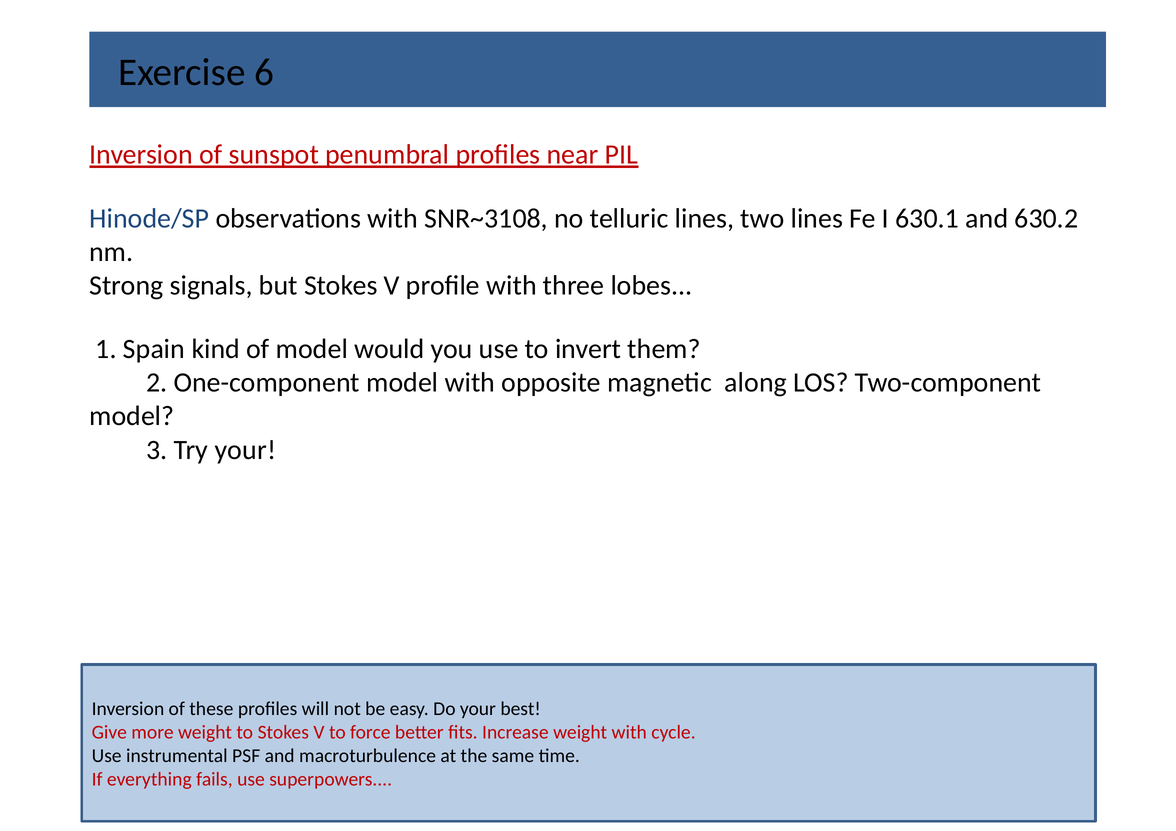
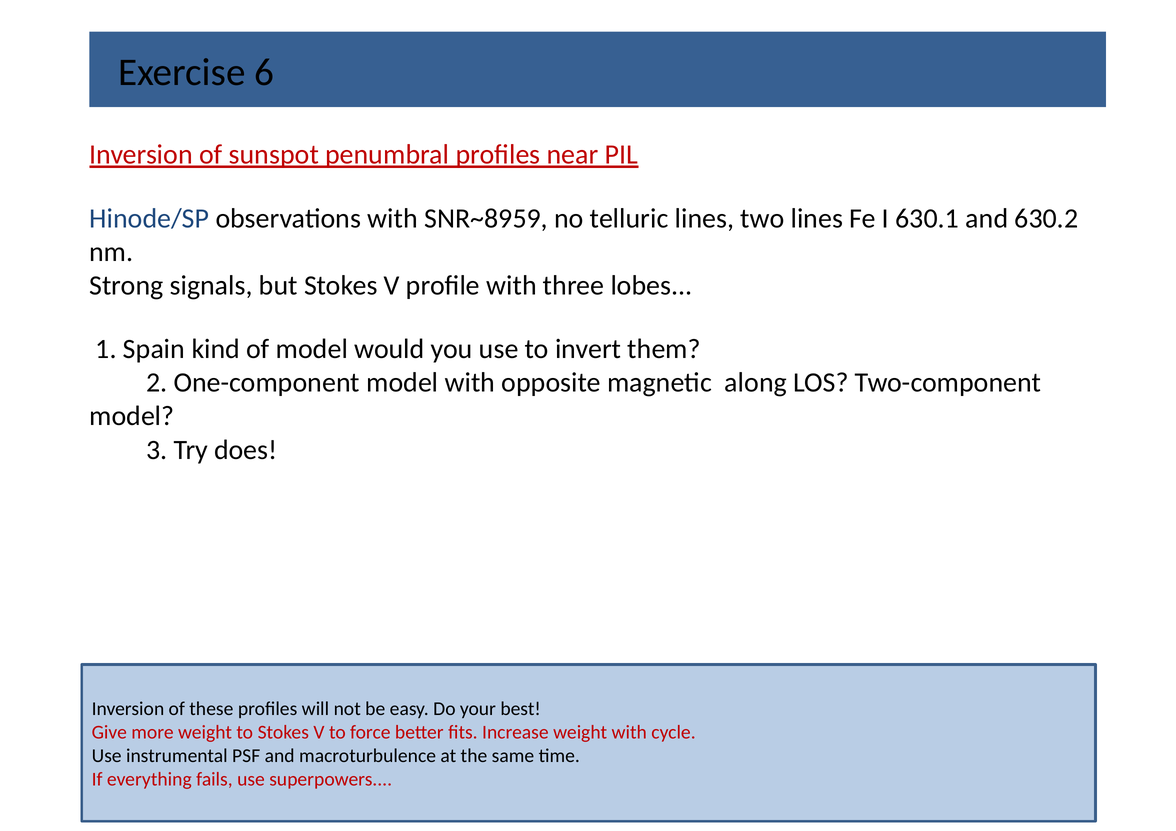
SNR~3108: SNR~3108 -> SNR~8959
Try your: your -> does
